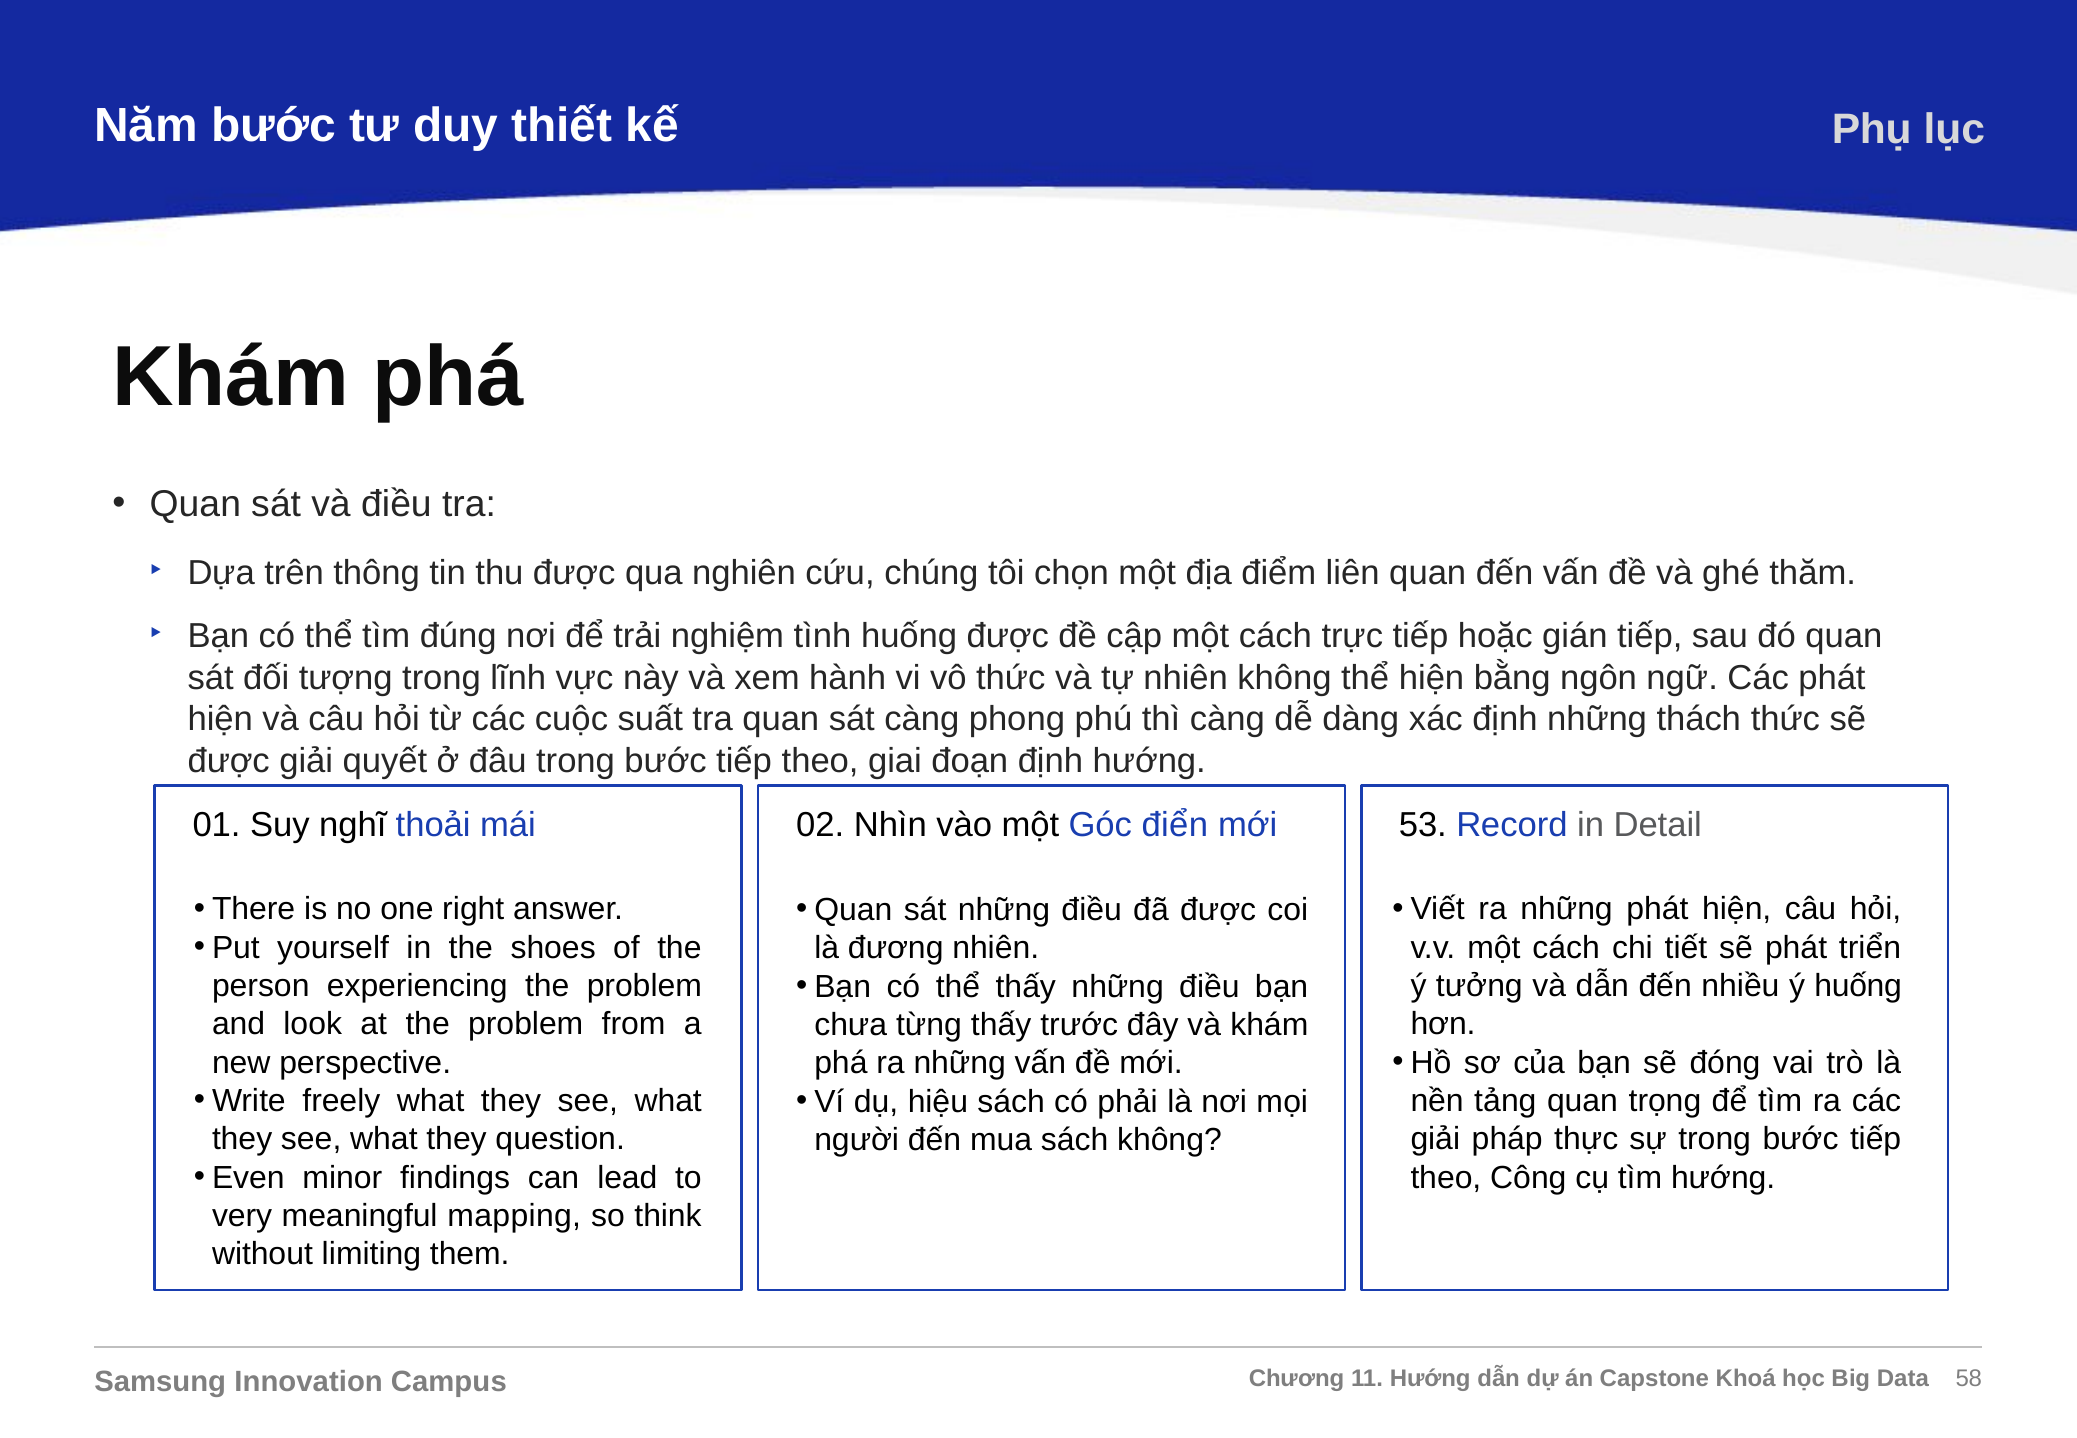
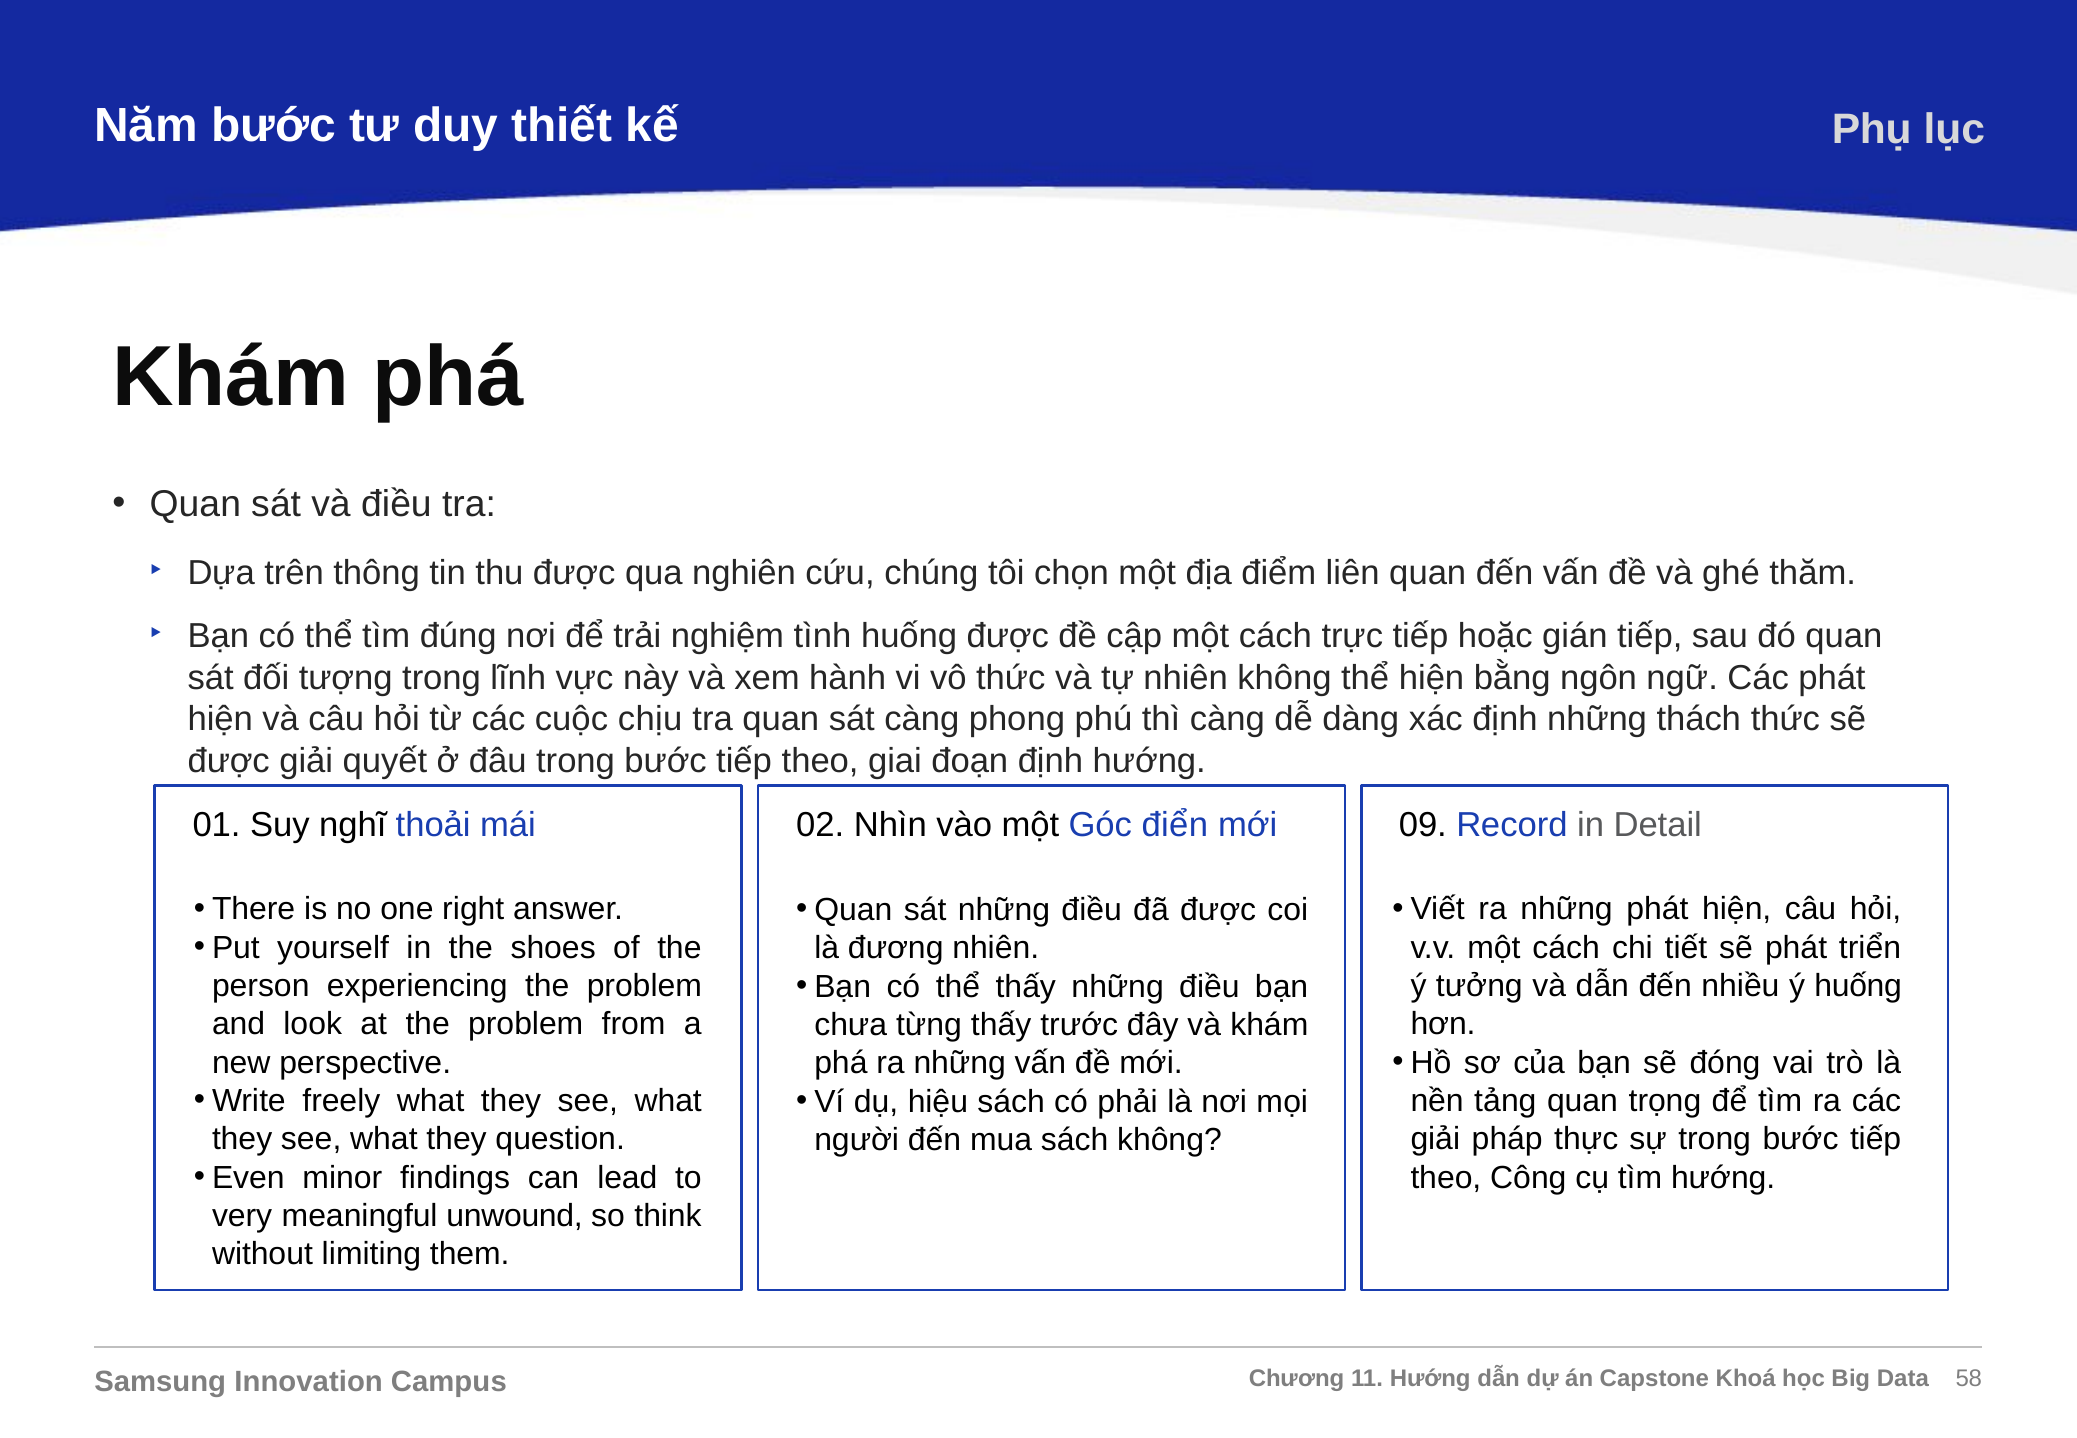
suất: suất -> chịu
53: 53 -> 09
mapping: mapping -> unwound
